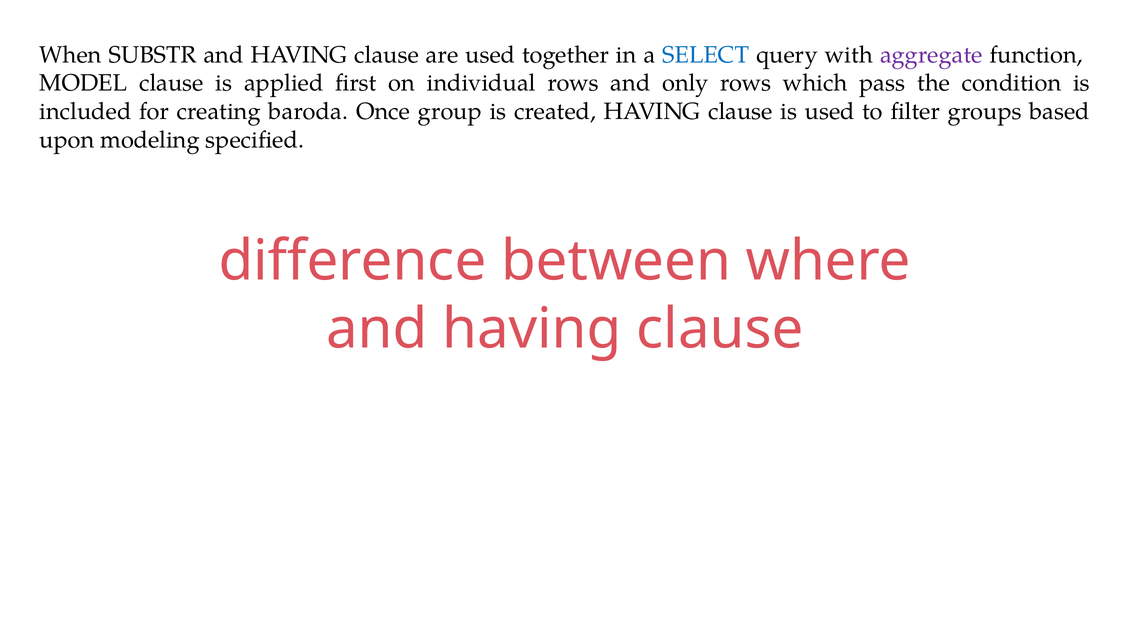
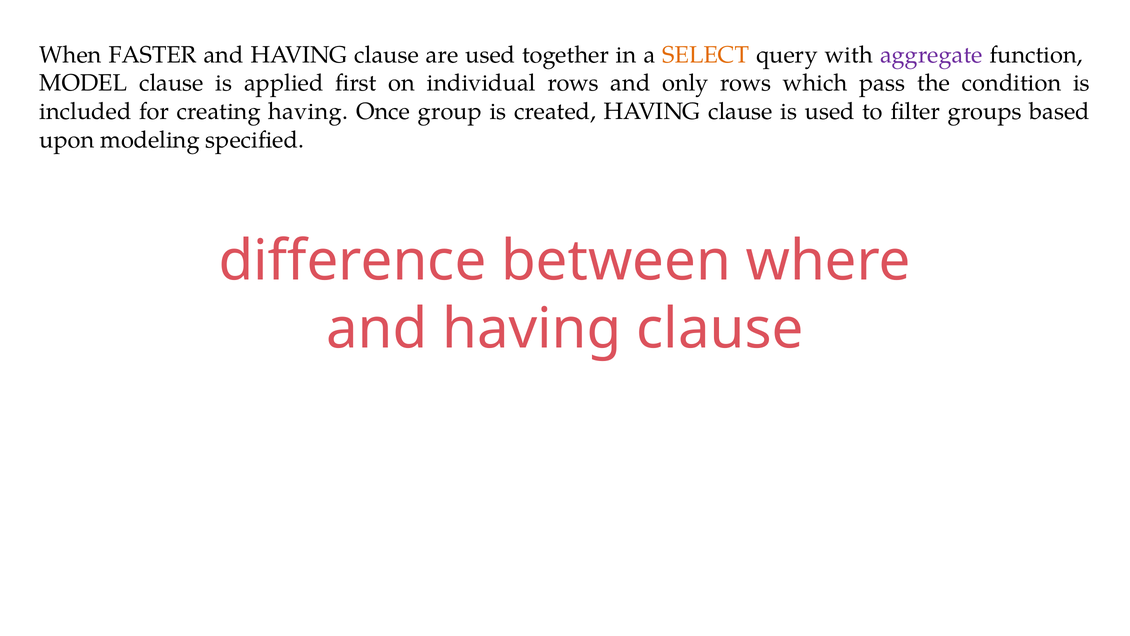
SUBSTR: SUBSTR -> FASTER
SELECT colour: blue -> orange
creating baroda: baroda -> having
